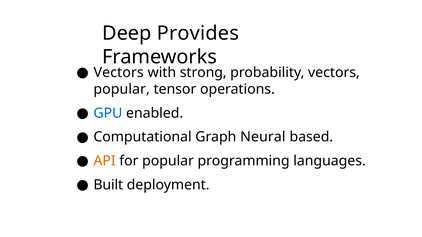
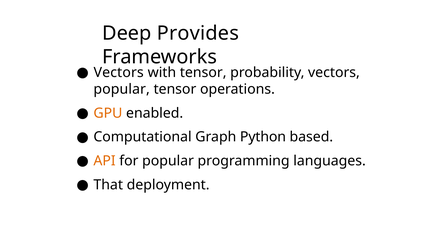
with strong: strong -> tensor
GPU colour: blue -> orange
Neural: Neural -> Python
Built: Built -> That
